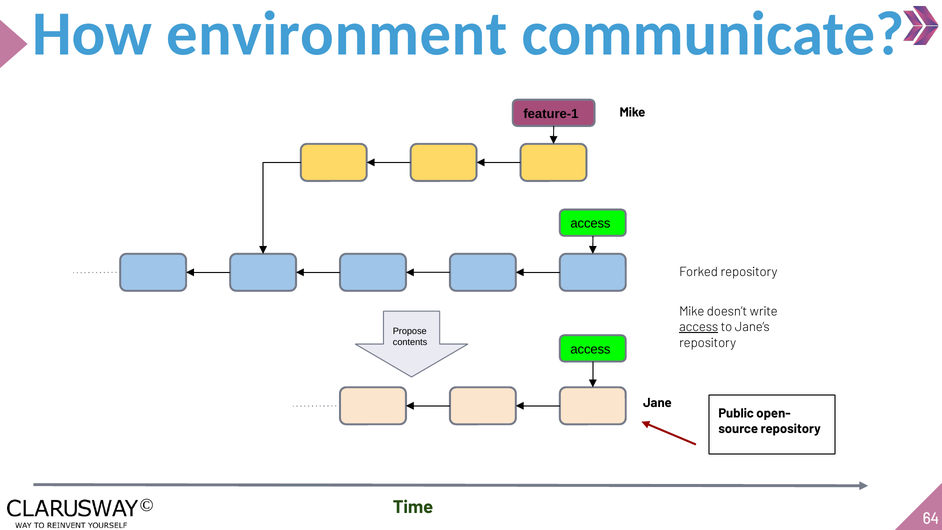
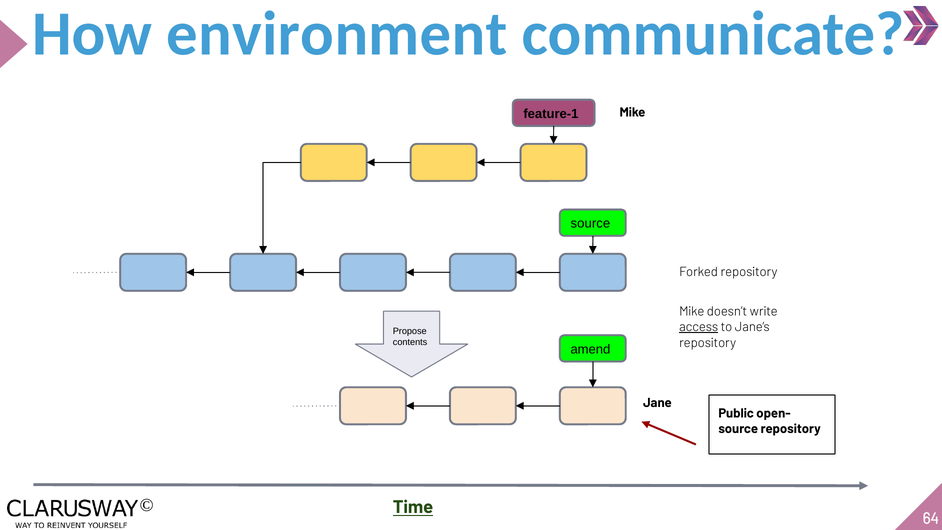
access at (590, 224): access -> source
access at (590, 349): access -> amend
Time underline: none -> present
